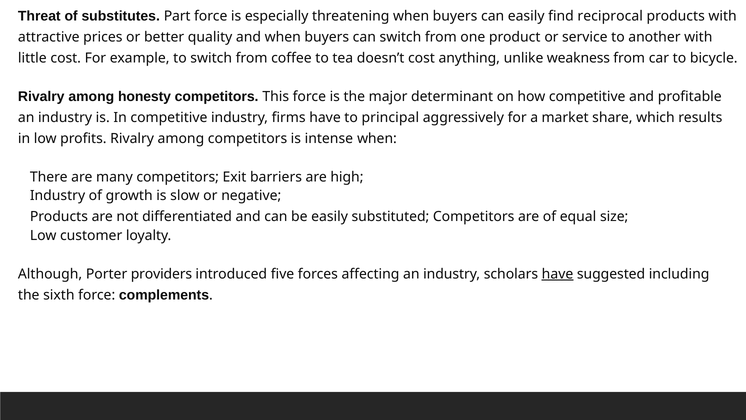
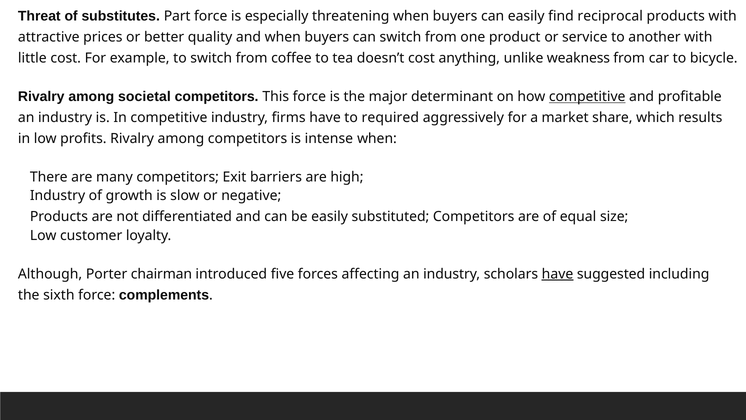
honesty: honesty -> societal
competitive at (587, 97) underline: none -> present
principal: principal -> required
providers: providers -> chairman
